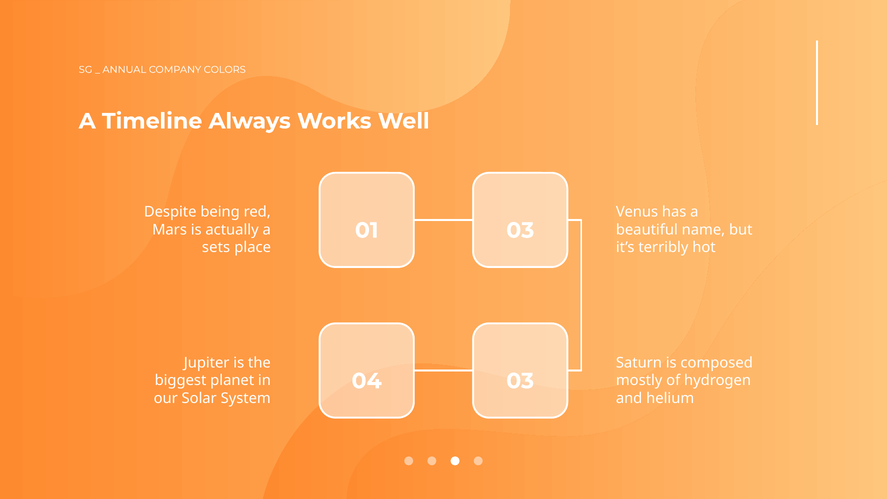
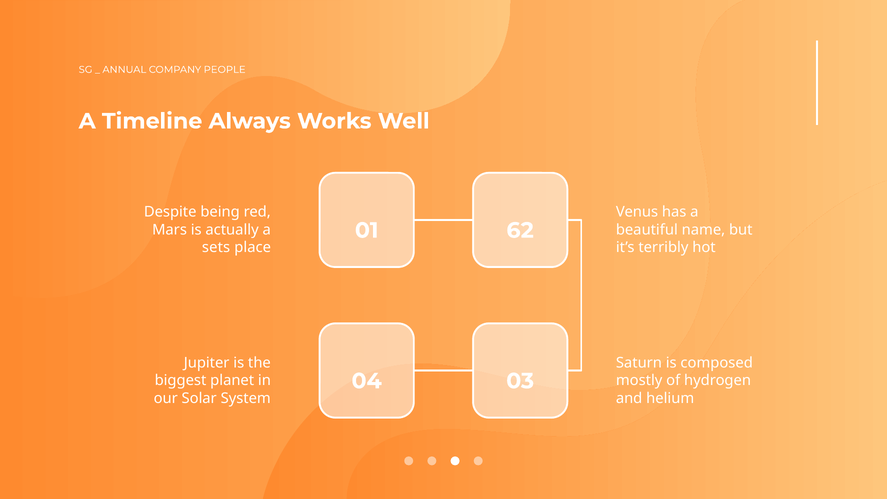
COLORS: COLORS -> PEOPLE
01 03: 03 -> 62
